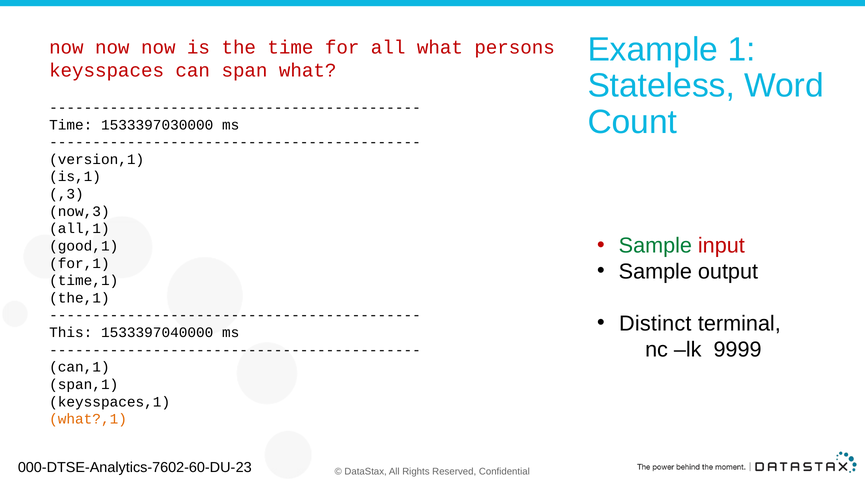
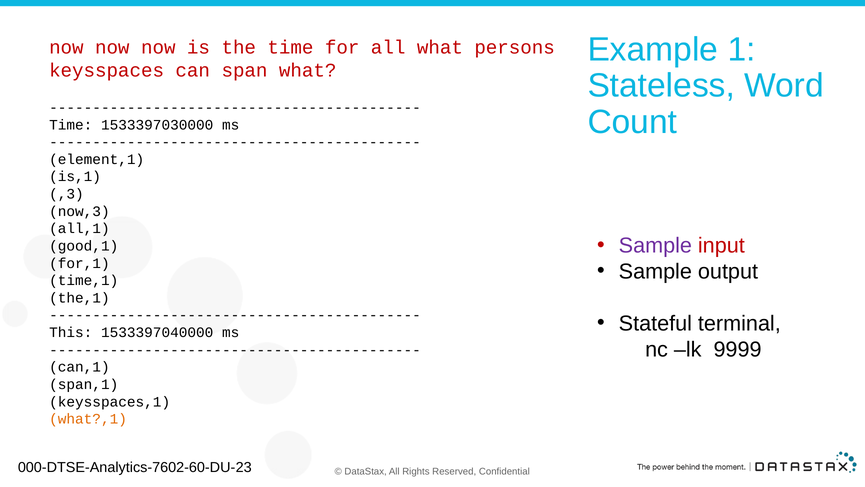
version,1: version,1 -> element,1
Sample at (655, 245) colour: green -> purple
Distinct: Distinct -> Stateful
